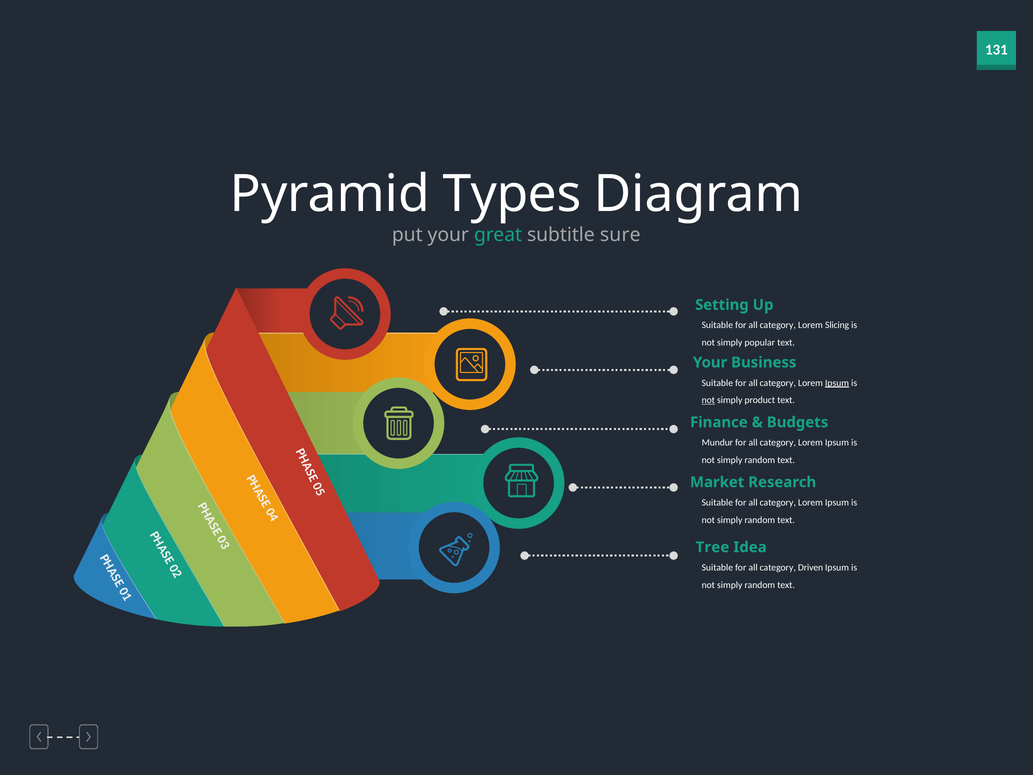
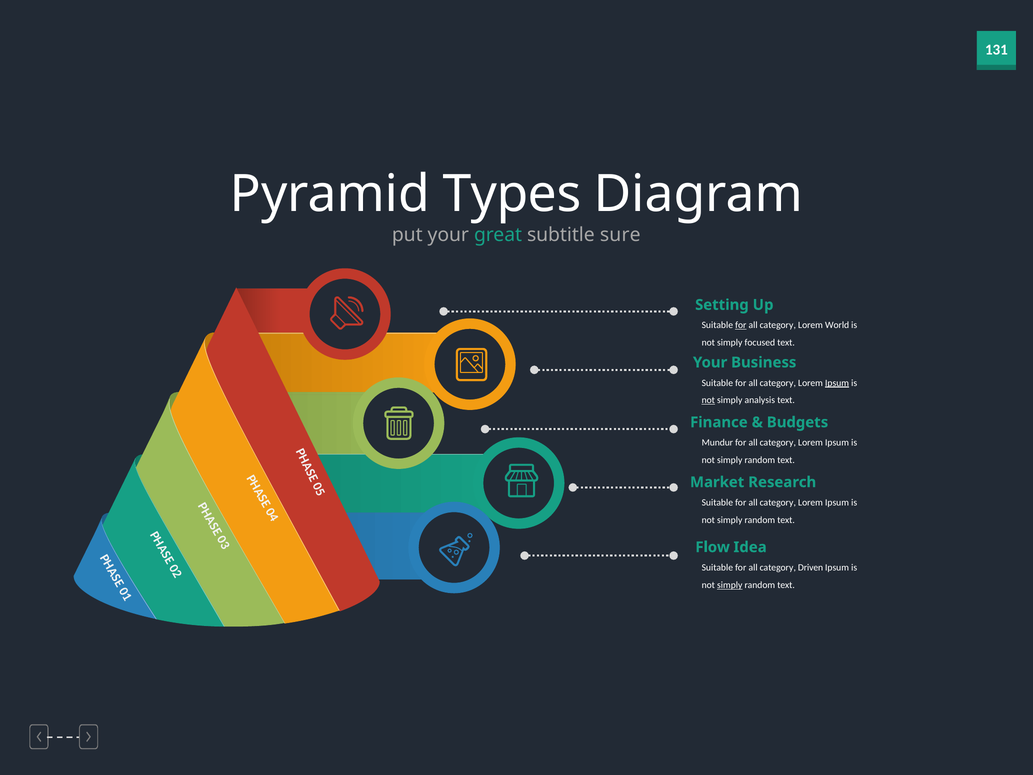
for at (741, 325) underline: none -> present
Slicing: Slicing -> World
popular: popular -> focused
product: product -> analysis
Tree: Tree -> Flow
simply at (730, 585) underline: none -> present
